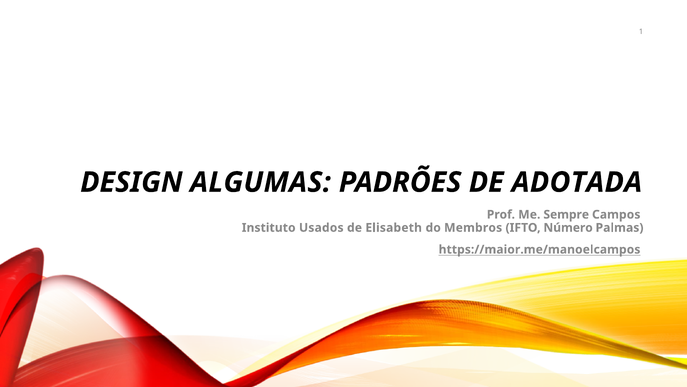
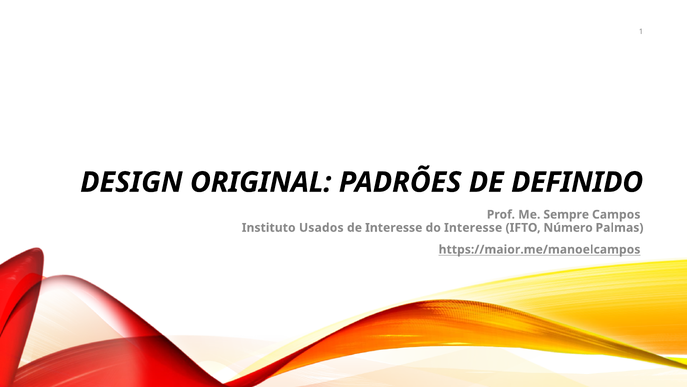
ALGUMAS: ALGUMAS -> ORIGINAL
ADOTADA: ADOTADA -> DEFINIDO
de Elisabeth: Elisabeth -> Interesse
do Membros: Membros -> Interesse
